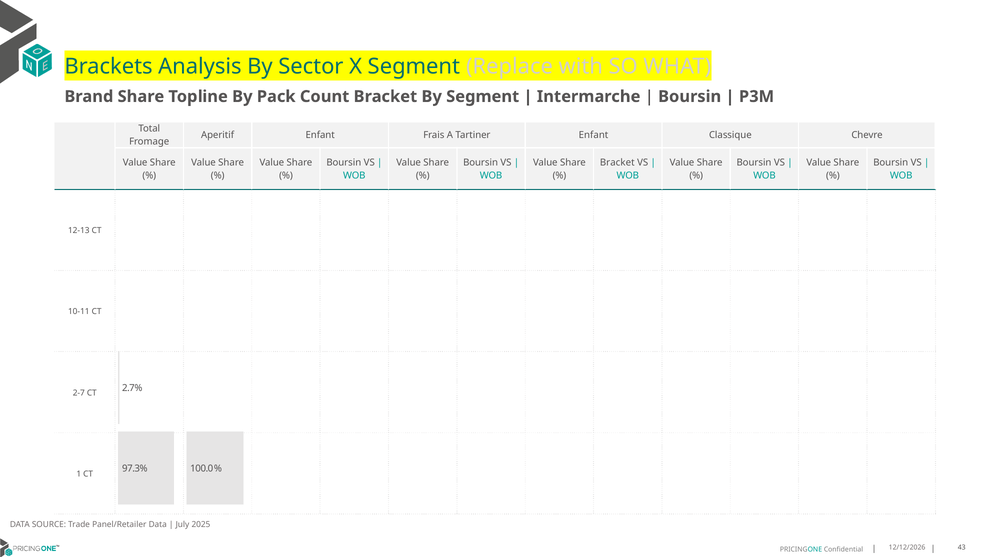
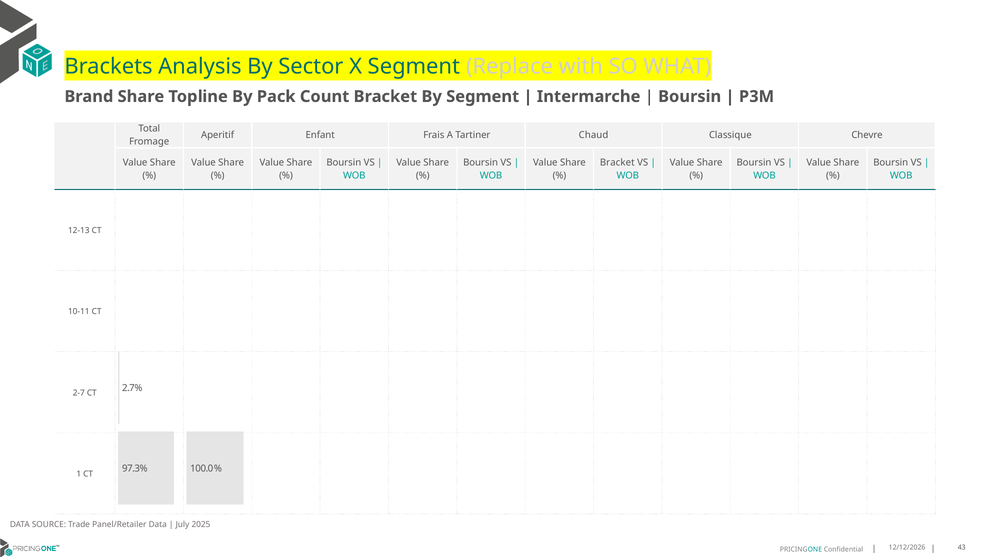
Tartiner Enfant: Enfant -> Chaud
